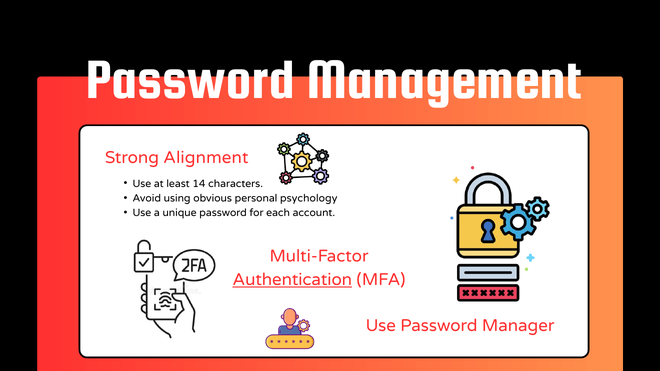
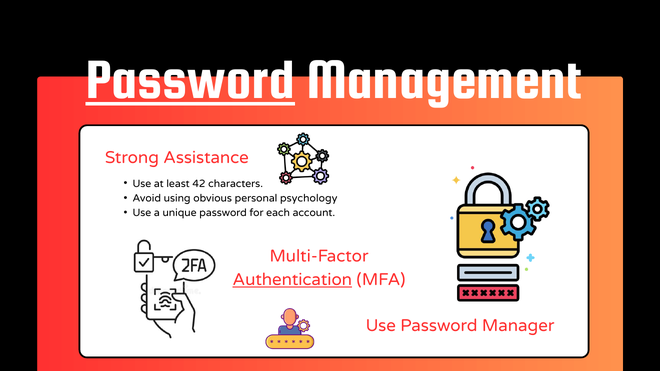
Password at (190, 79) underline: none -> present
Alignment: Alignment -> Assistance
14: 14 -> 42
